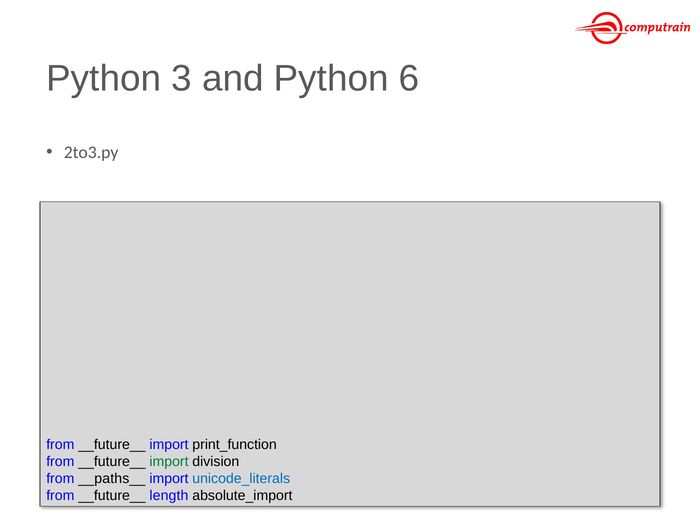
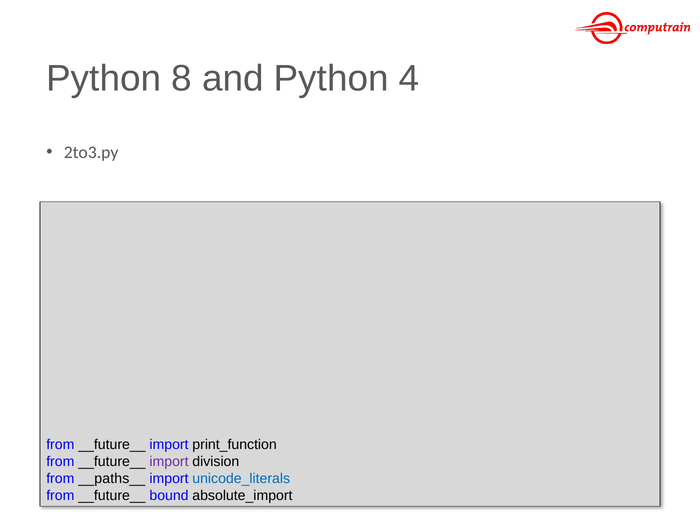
3: 3 -> 8
6: 6 -> 4
import at (169, 462) colour: green -> purple
length: length -> bound
